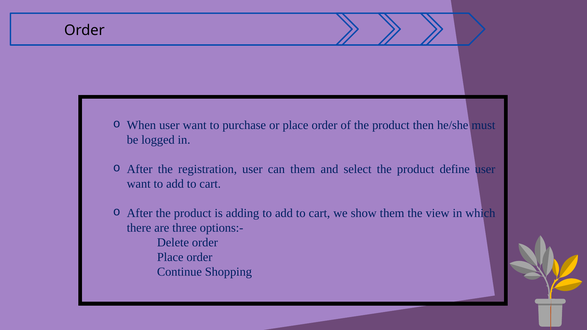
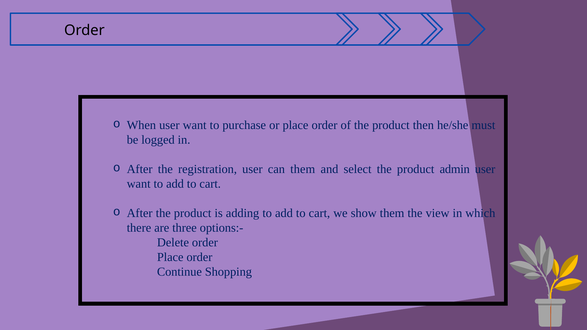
define: define -> admin
